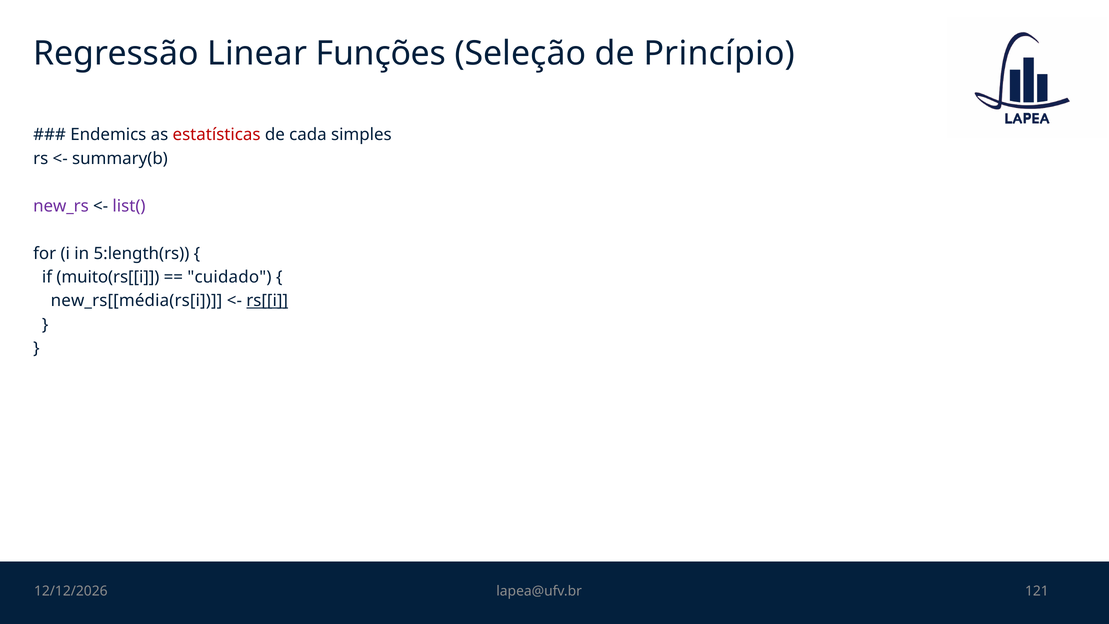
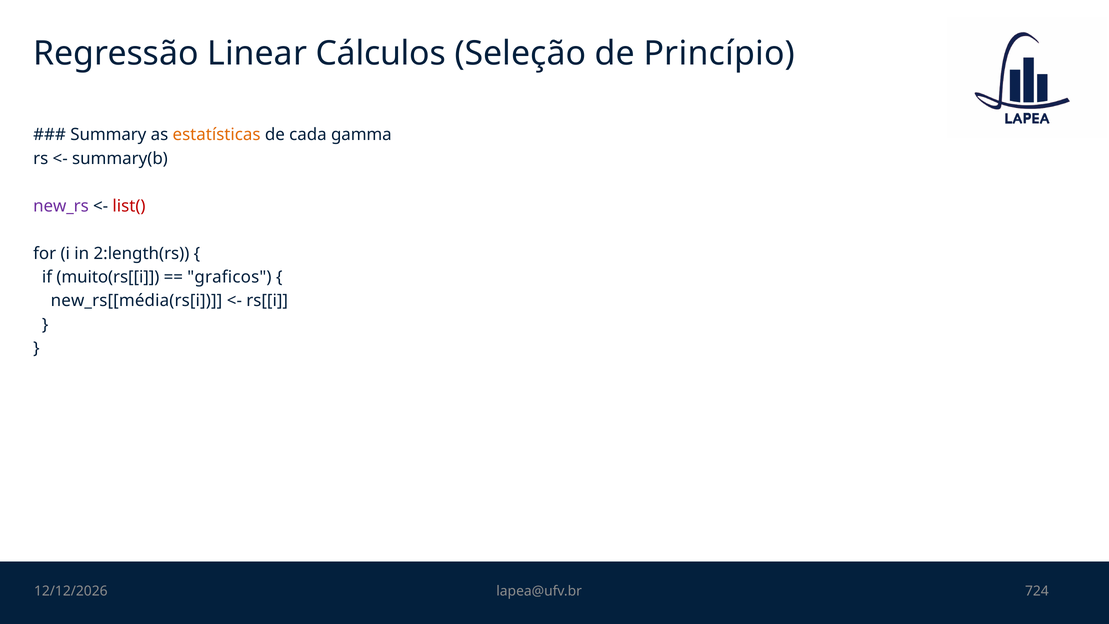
Funções: Funções -> Cálculos
Endemics: Endemics -> Summary
estatísticas colour: red -> orange
simples: simples -> gamma
list( colour: purple -> red
5:length(rs: 5:length(rs -> 2:length(rs
cuidado: cuidado -> graficos
rs[[i underline: present -> none
121: 121 -> 724
